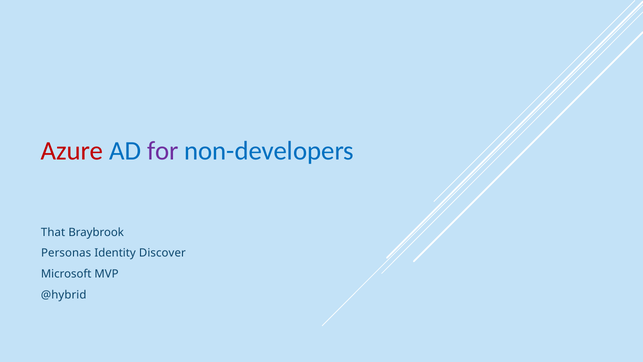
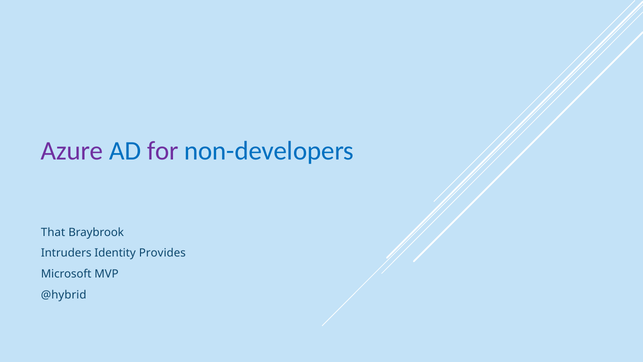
Azure colour: red -> purple
Personas: Personas -> Intruders
Discover: Discover -> Provides
